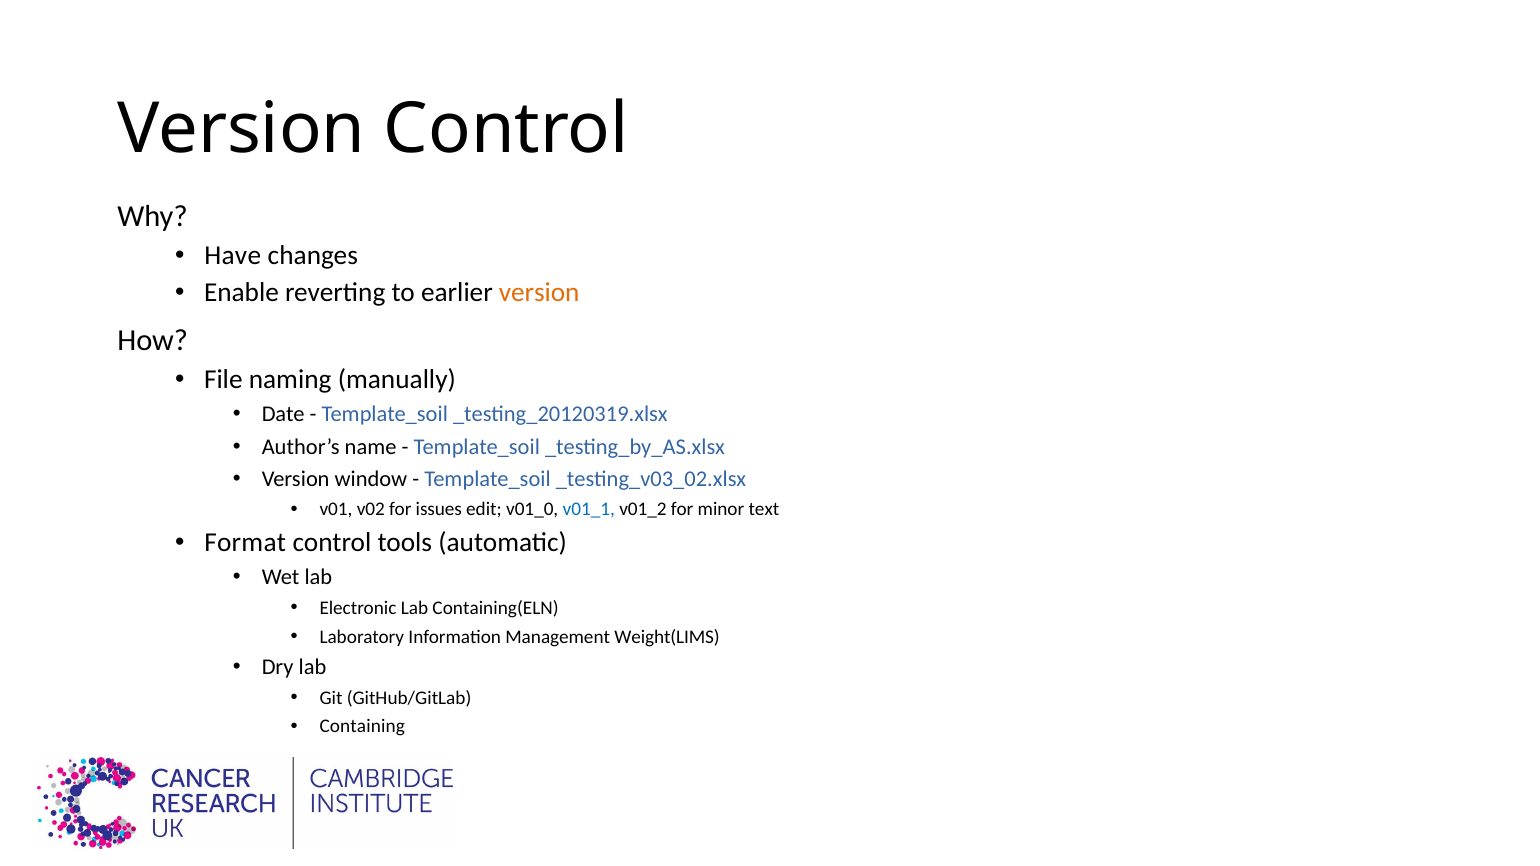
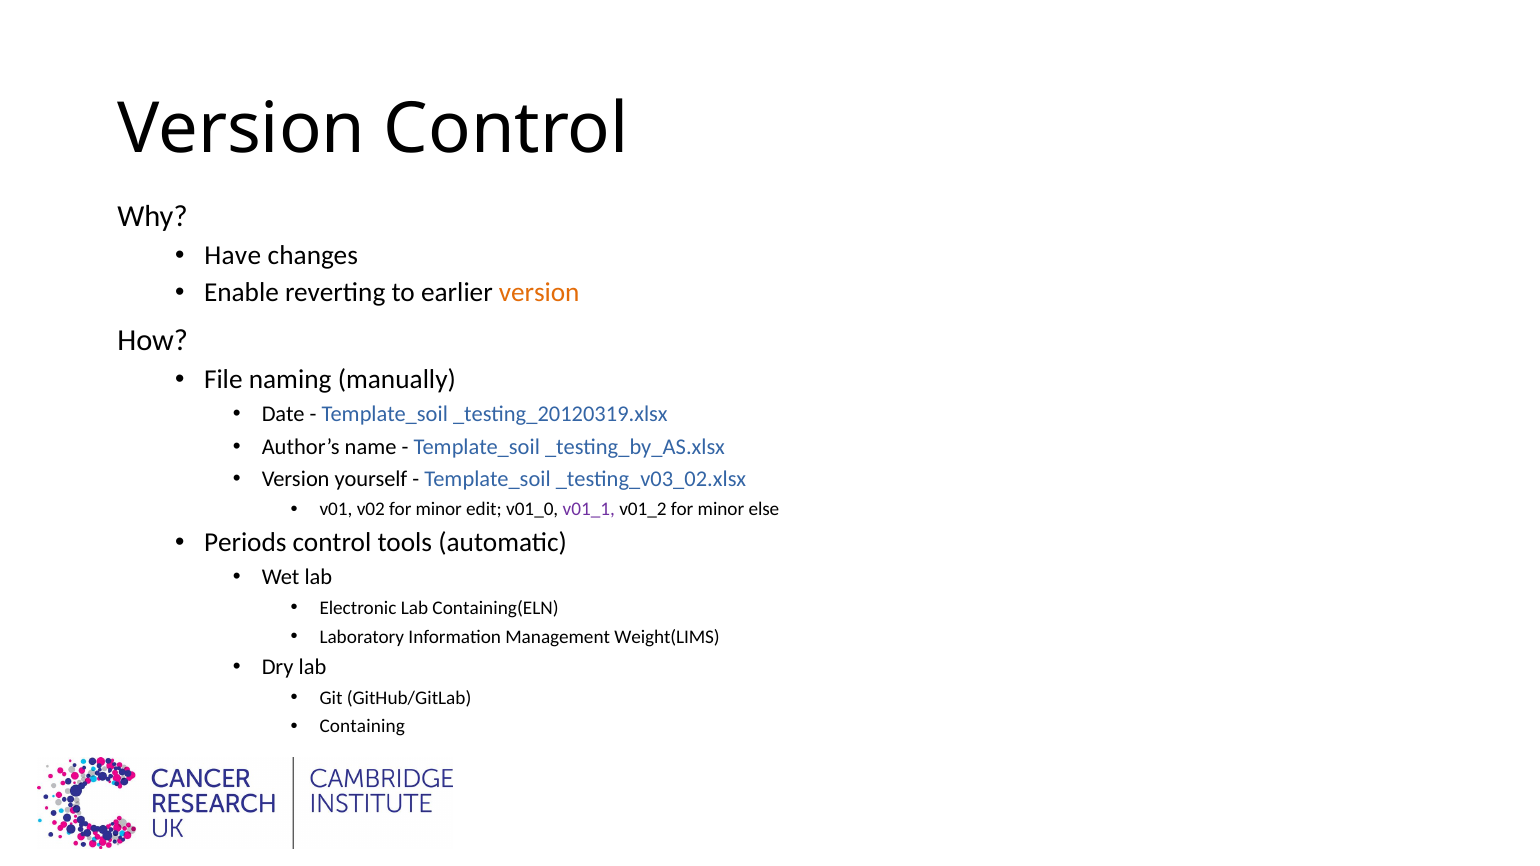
window: window -> yourself
v02 for issues: issues -> minor
v01_1 colour: blue -> purple
text: text -> else
Format: Format -> Periods
